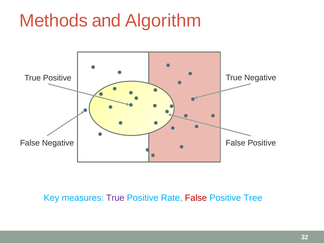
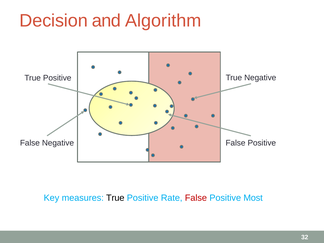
Methods: Methods -> Decision
True at (115, 198) colour: purple -> black
Tree: Tree -> Most
